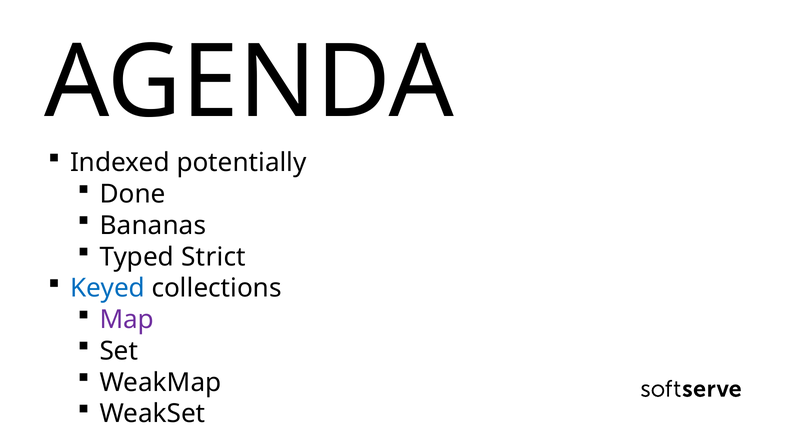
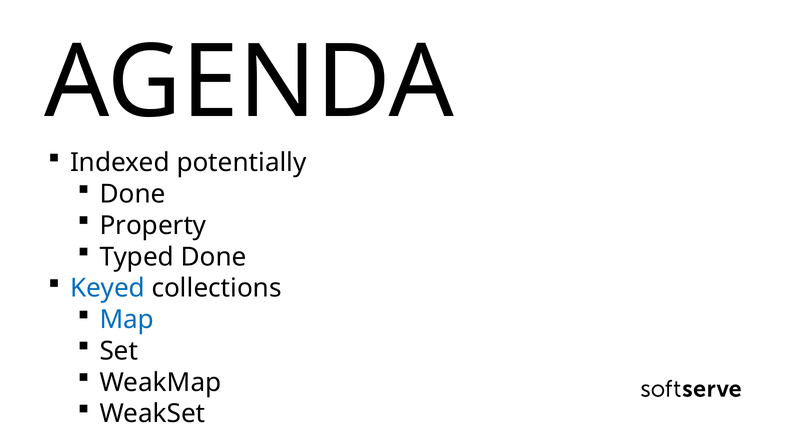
Bananas: Bananas -> Property
Typed Strict: Strict -> Done
Map colour: purple -> blue
